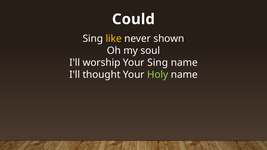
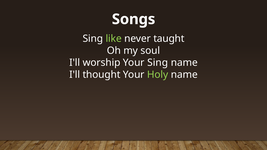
Could: Could -> Songs
like colour: yellow -> light green
shown: shown -> taught
